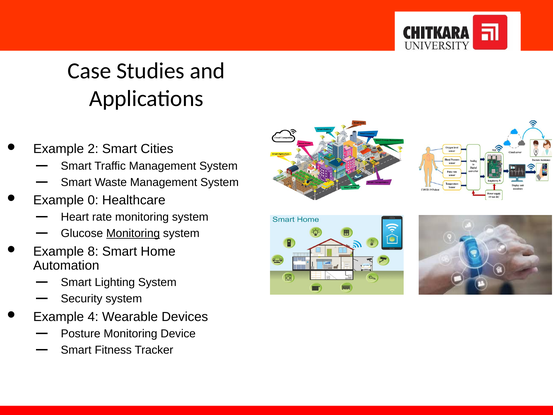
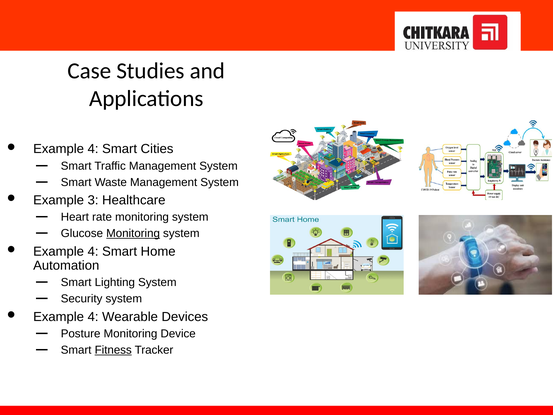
2 at (93, 149): 2 -> 4
0: 0 -> 3
8 at (93, 251): 8 -> 4
Fitness underline: none -> present
